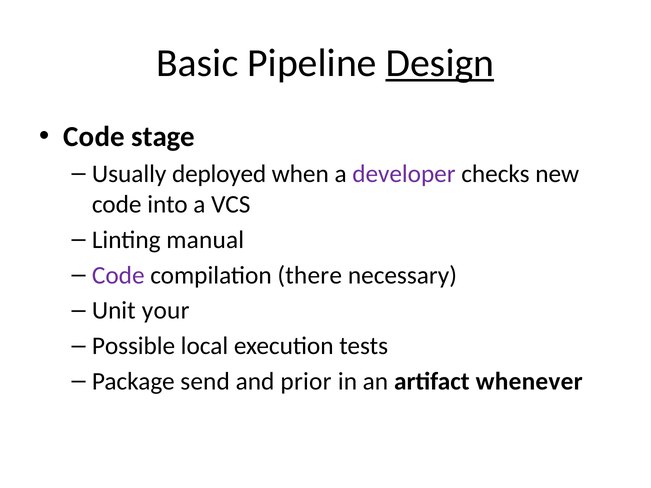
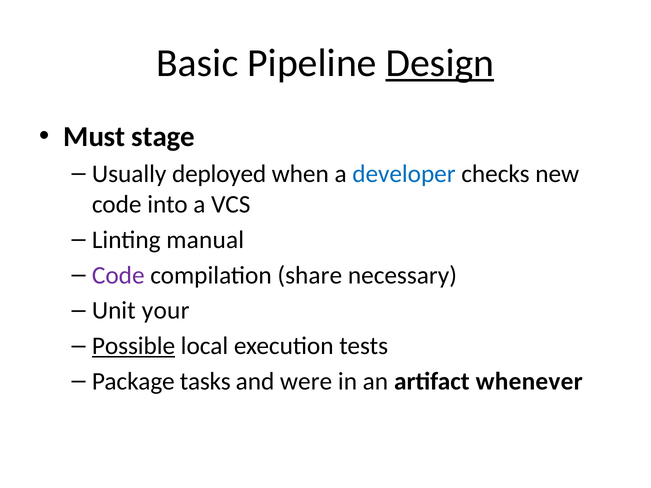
Code at (94, 137): Code -> Must
developer colour: purple -> blue
there: there -> share
Possible underline: none -> present
send: send -> tasks
prior: prior -> were
